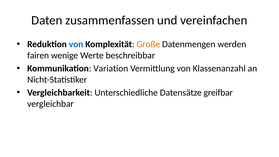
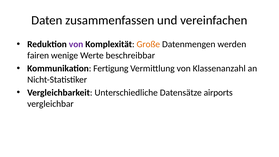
von at (76, 44) colour: blue -> purple
Variation: Variation -> Fertigung
greifbar: greifbar -> airports
